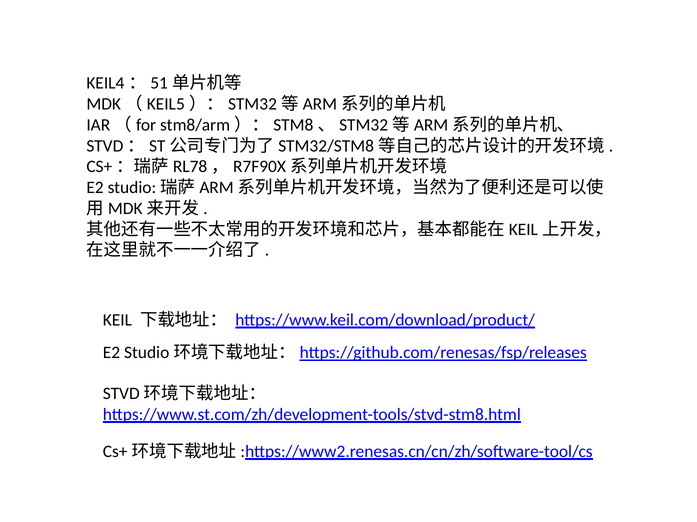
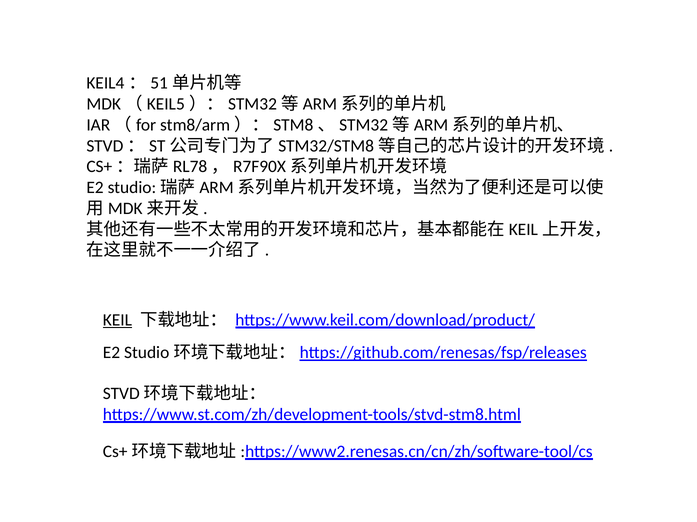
KEIL underline: none -> present
